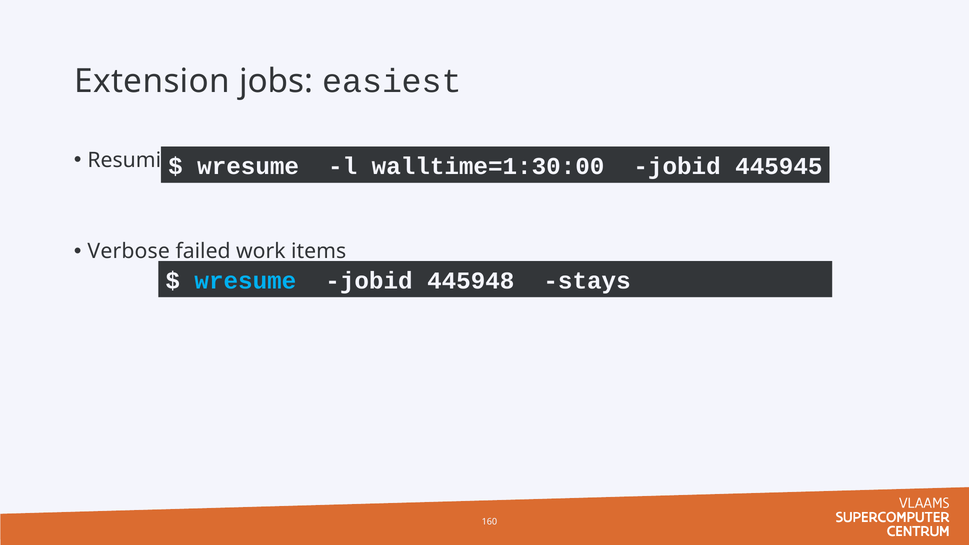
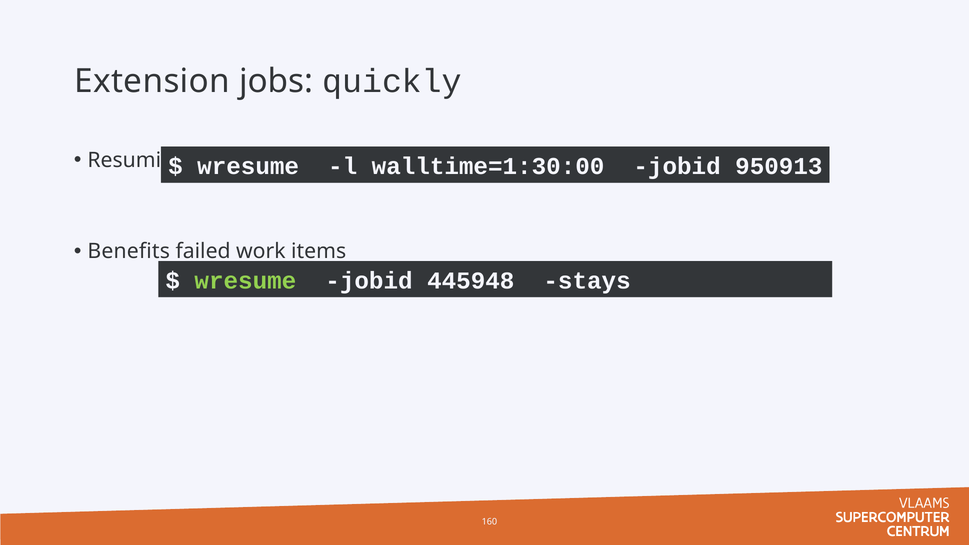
easiest: easiest -> quickly
445945: 445945 -> 950913
Verbose: Verbose -> Benefits
wresume at (245, 281) colour: light blue -> light green
